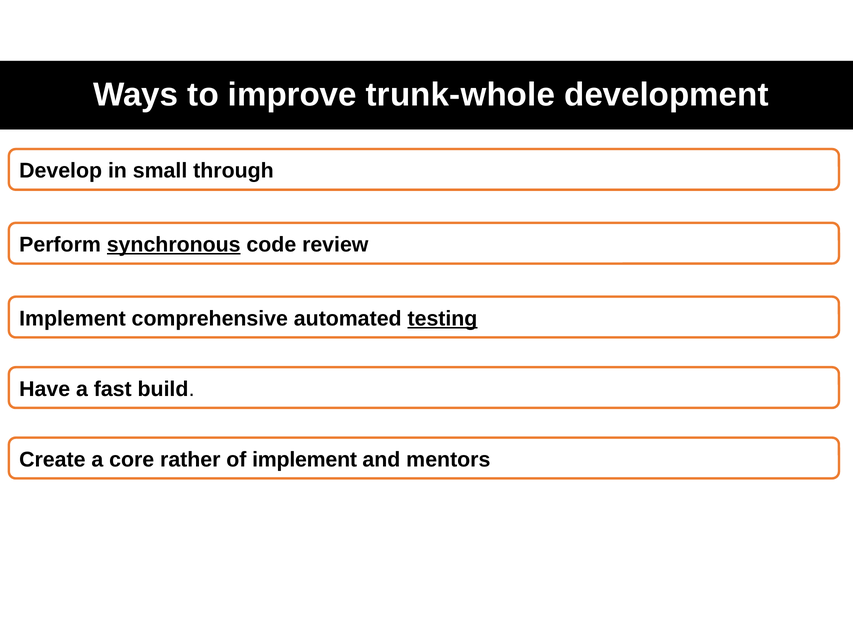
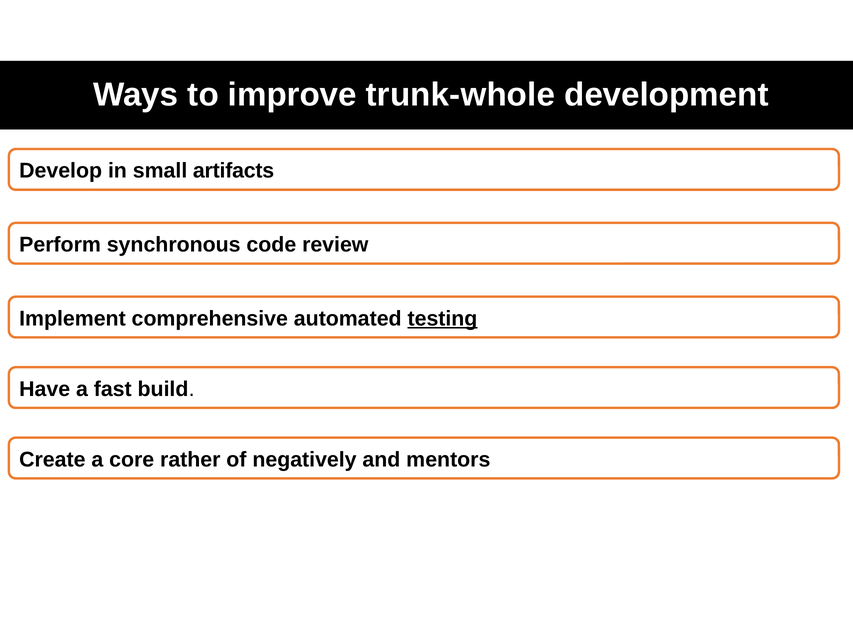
through: through -> artifacts
synchronous underline: present -> none
of implement: implement -> negatively
